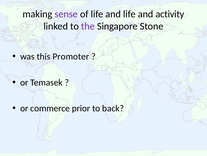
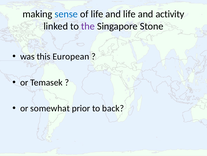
sense colour: purple -> blue
Promoter: Promoter -> European
commerce: commerce -> somewhat
